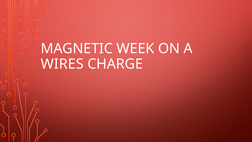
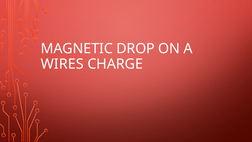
WEEK: WEEK -> DROP
